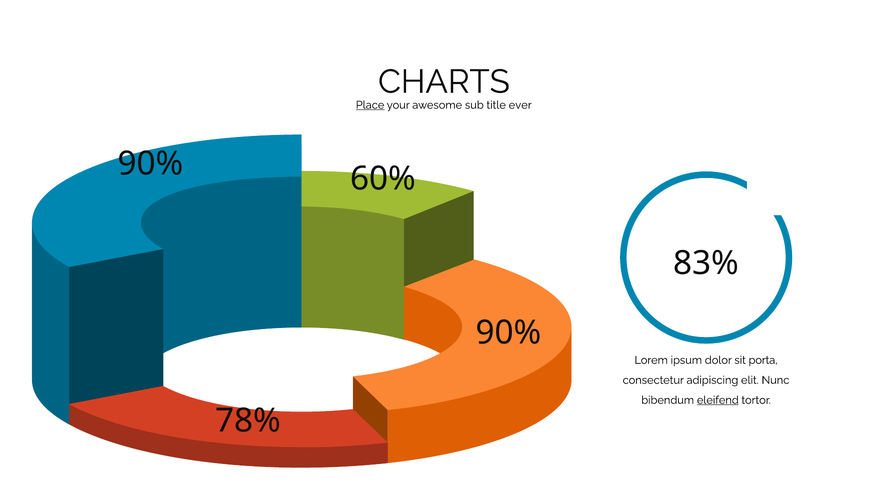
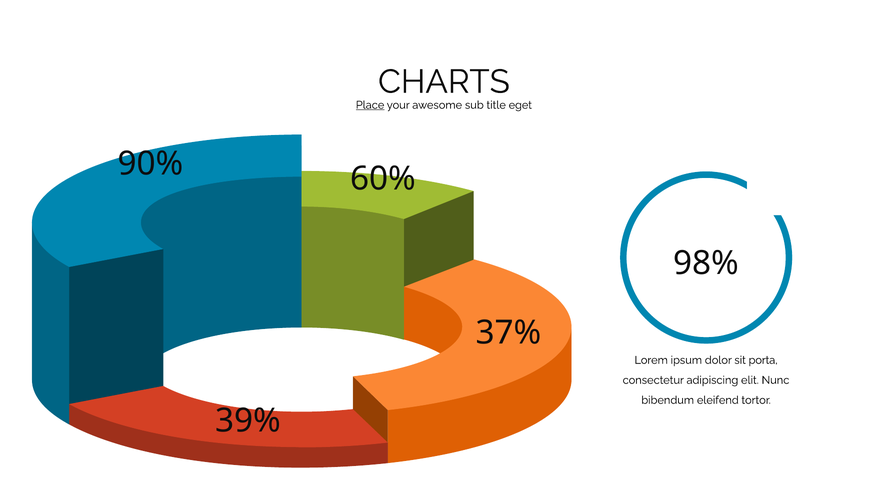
ever: ever -> eget
83%: 83% -> 98%
90% at (509, 332): 90% -> 37%
eleifend underline: present -> none
78%: 78% -> 39%
